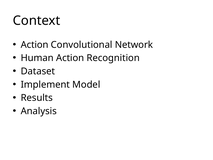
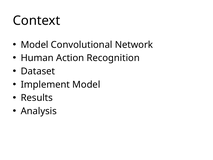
Action at (35, 45): Action -> Model
